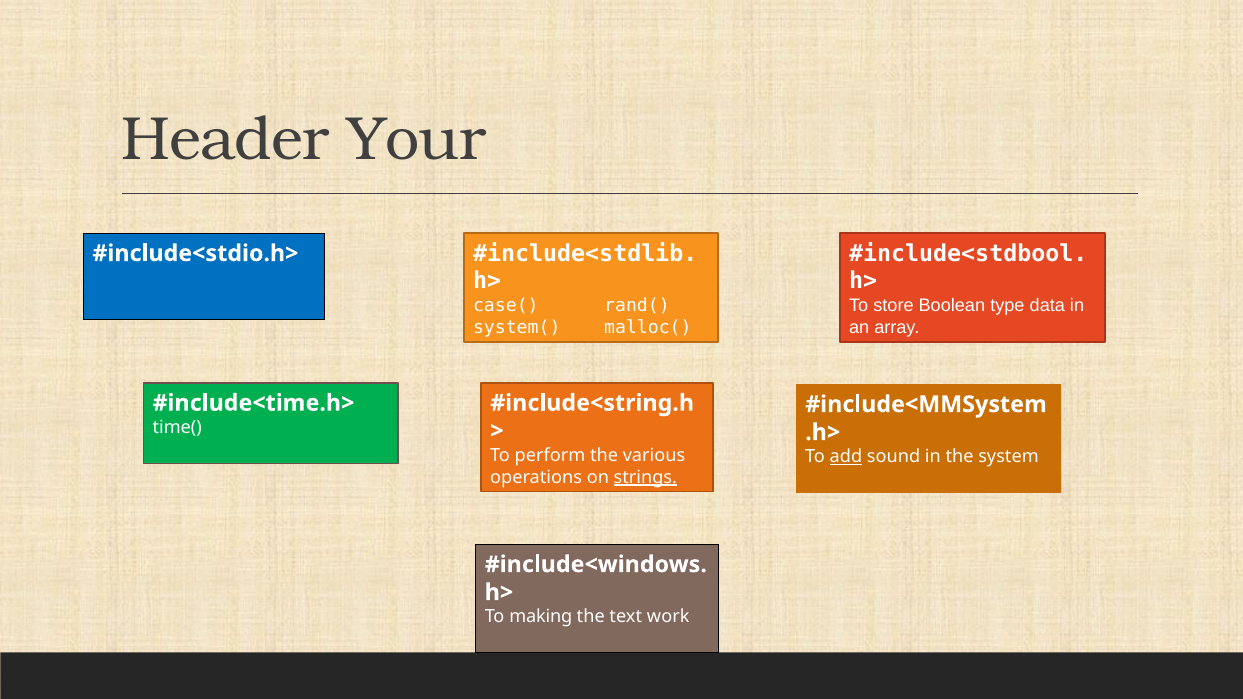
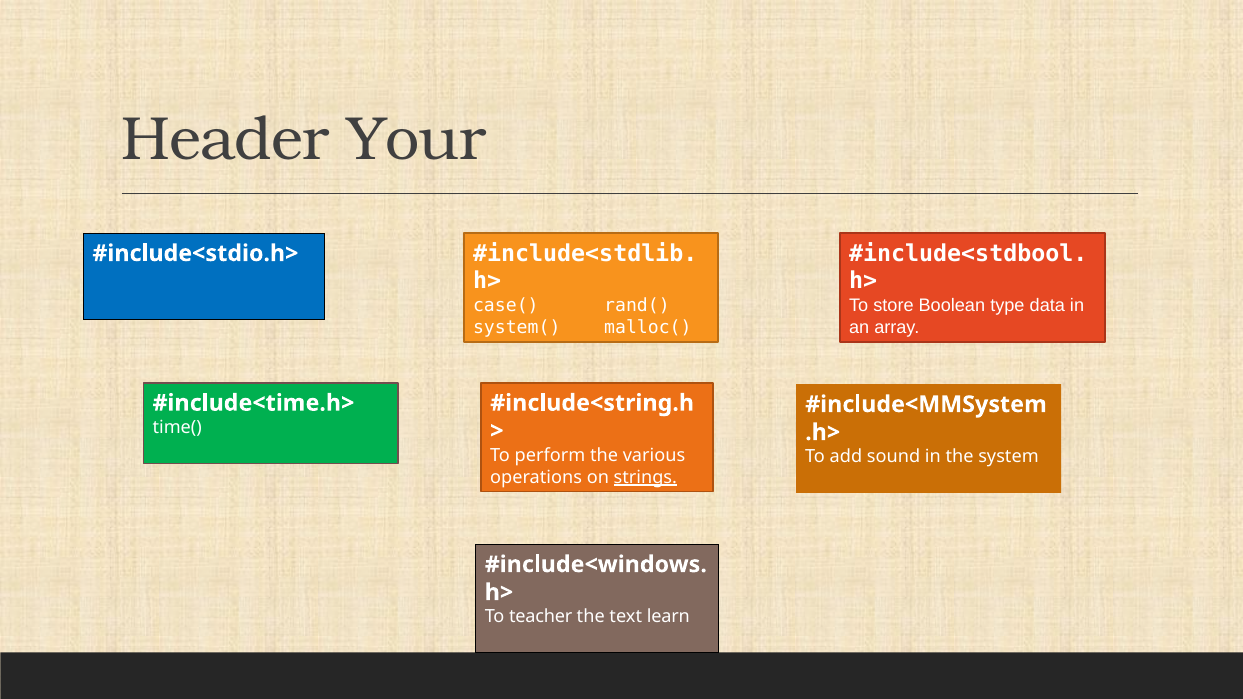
add underline: present -> none
making: making -> teacher
work: work -> learn
